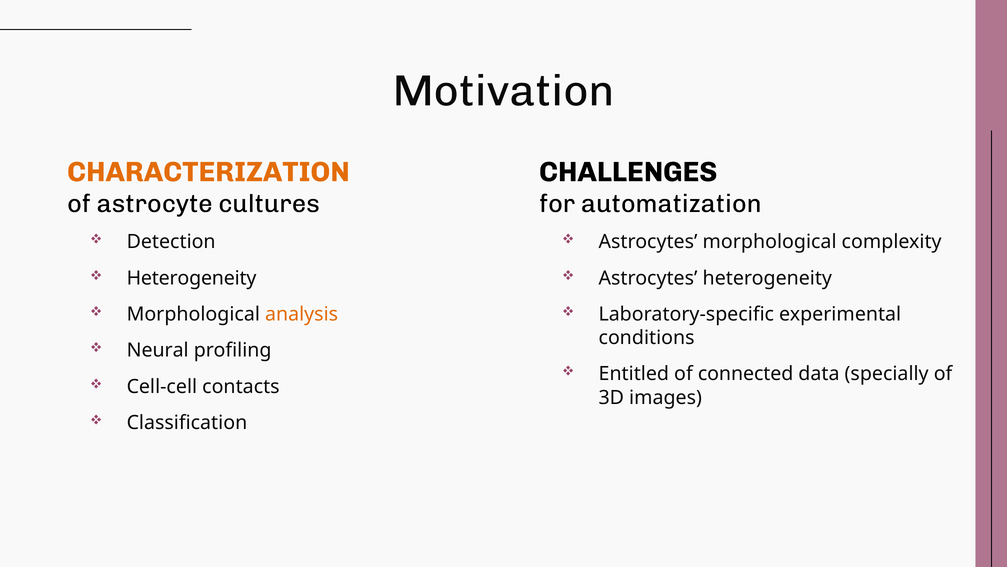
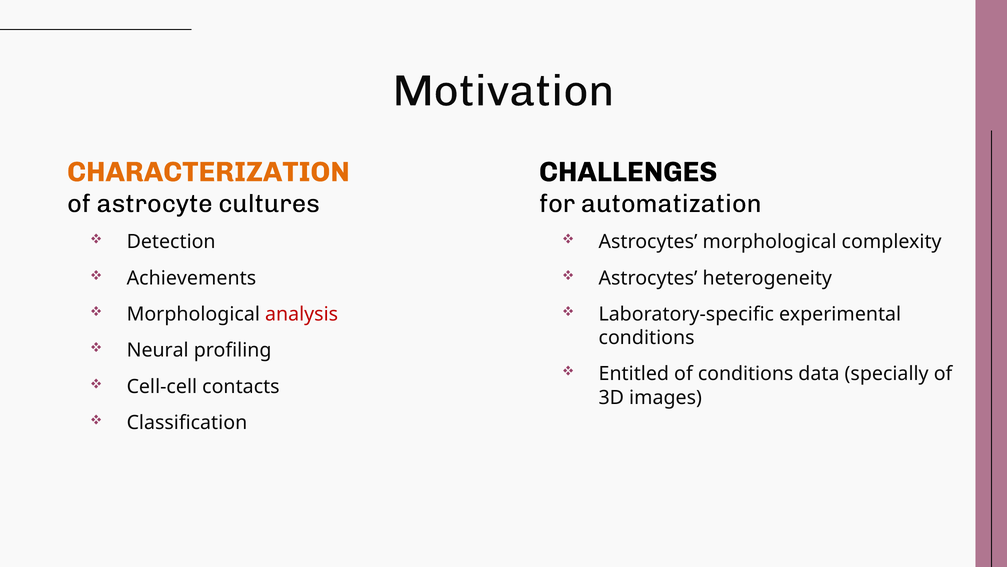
Heterogeneity at (192, 278): Heterogeneity -> Achievements
analysis colour: orange -> red
of connected: connected -> conditions
